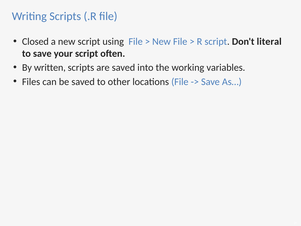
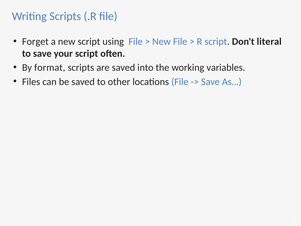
Closed: Closed -> Forget
written: written -> format
